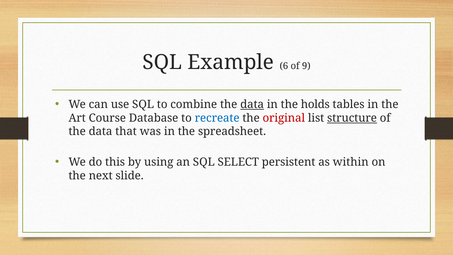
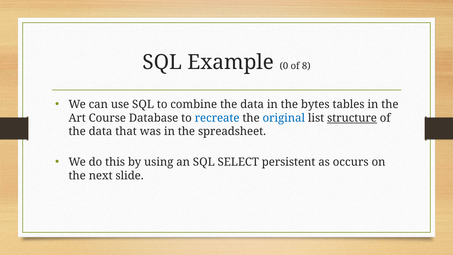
6: 6 -> 0
9: 9 -> 8
data at (252, 104) underline: present -> none
holds: holds -> bytes
original colour: red -> blue
within: within -> occurs
